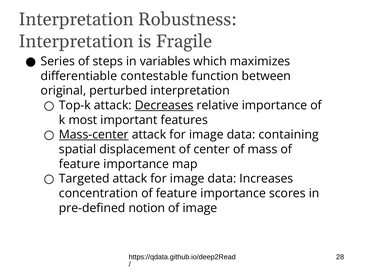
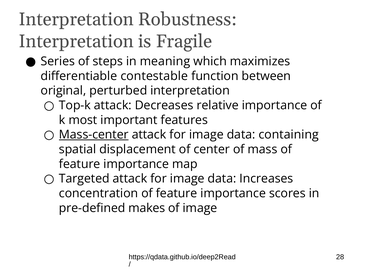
variables: variables -> meaning
Decreases underline: present -> none
notion: notion -> makes
